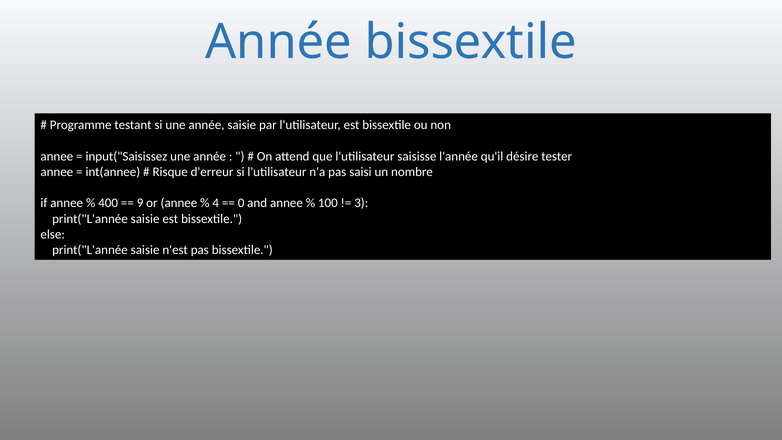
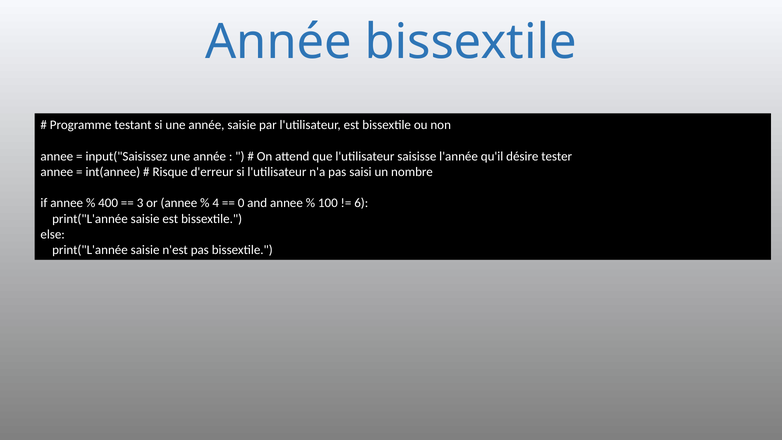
9: 9 -> 3
3: 3 -> 6
